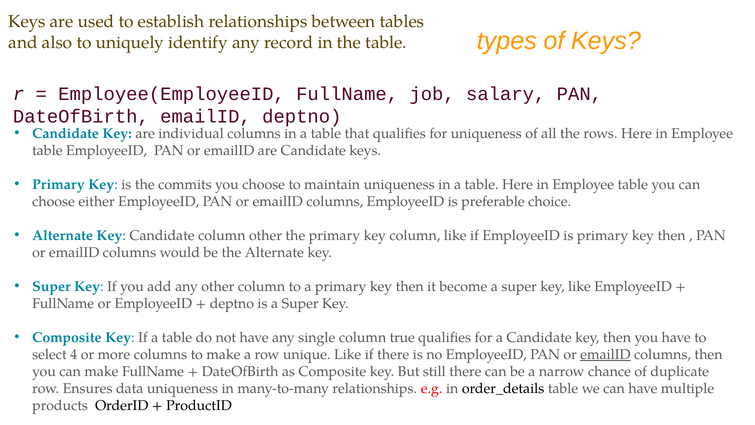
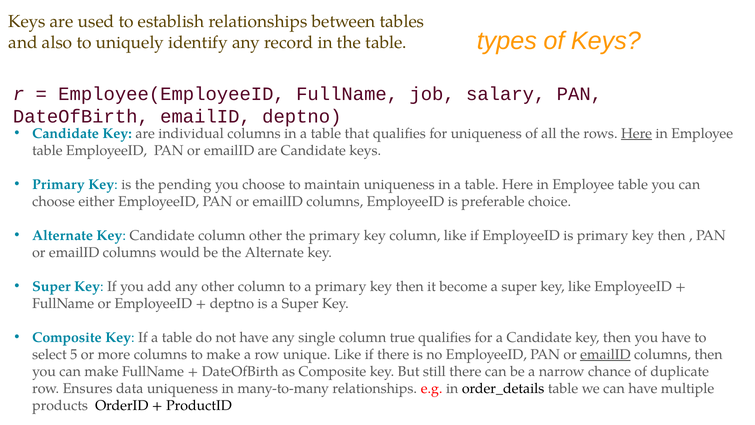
Here at (637, 133) underline: none -> present
commits: commits -> pending
4: 4 -> 5
